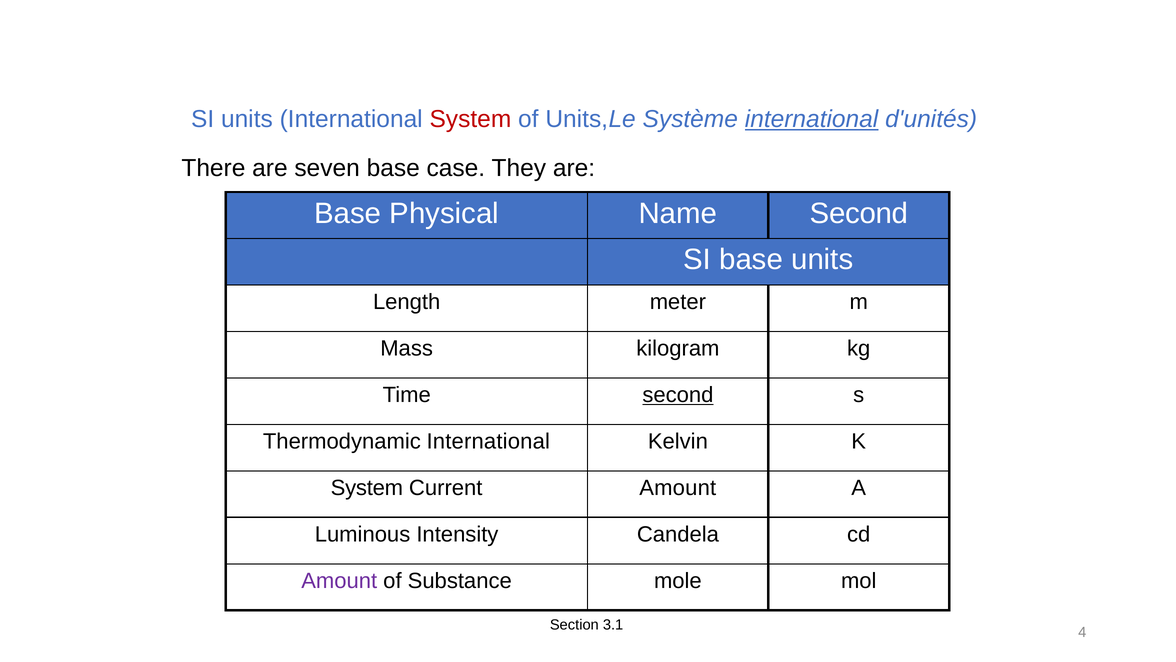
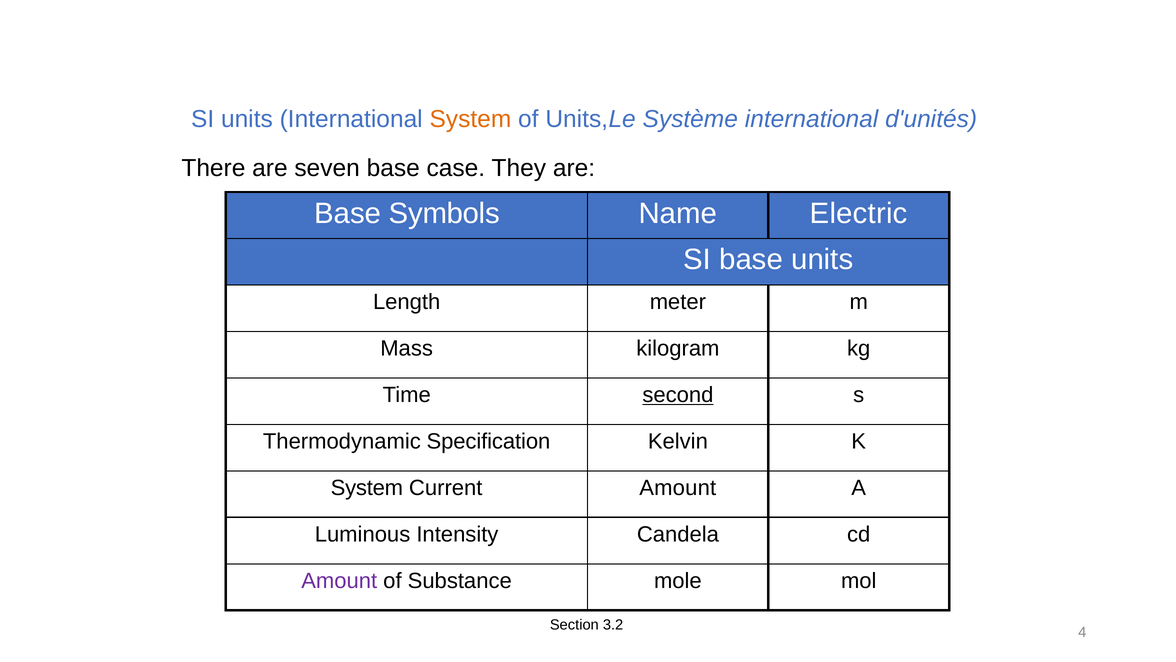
System at (470, 119) colour: red -> orange
international at (812, 119) underline: present -> none
Physical: Physical -> Symbols
Name Second: Second -> Electric
Thermodynamic International: International -> Specification
3.1: 3.1 -> 3.2
